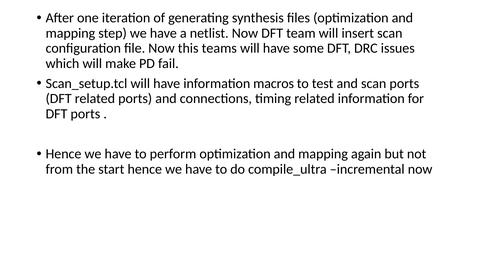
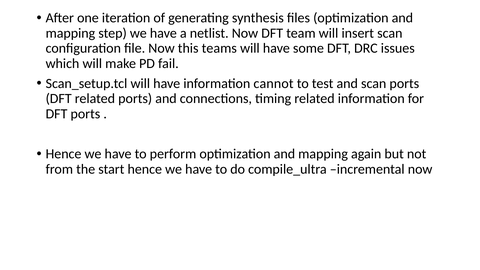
macros: macros -> cannot
